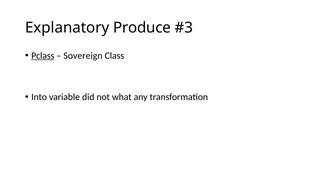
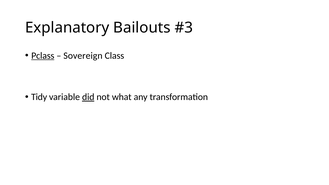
Produce: Produce -> Bailouts
Into: Into -> Tidy
did underline: none -> present
